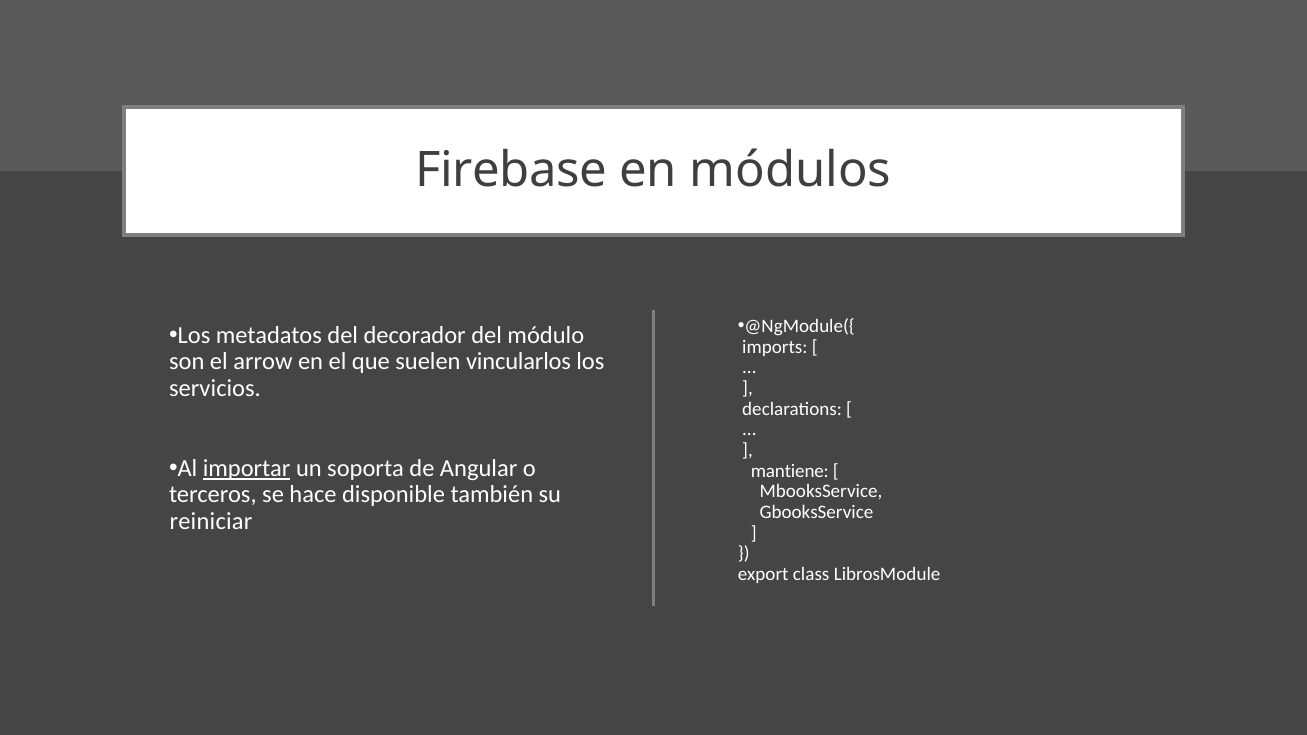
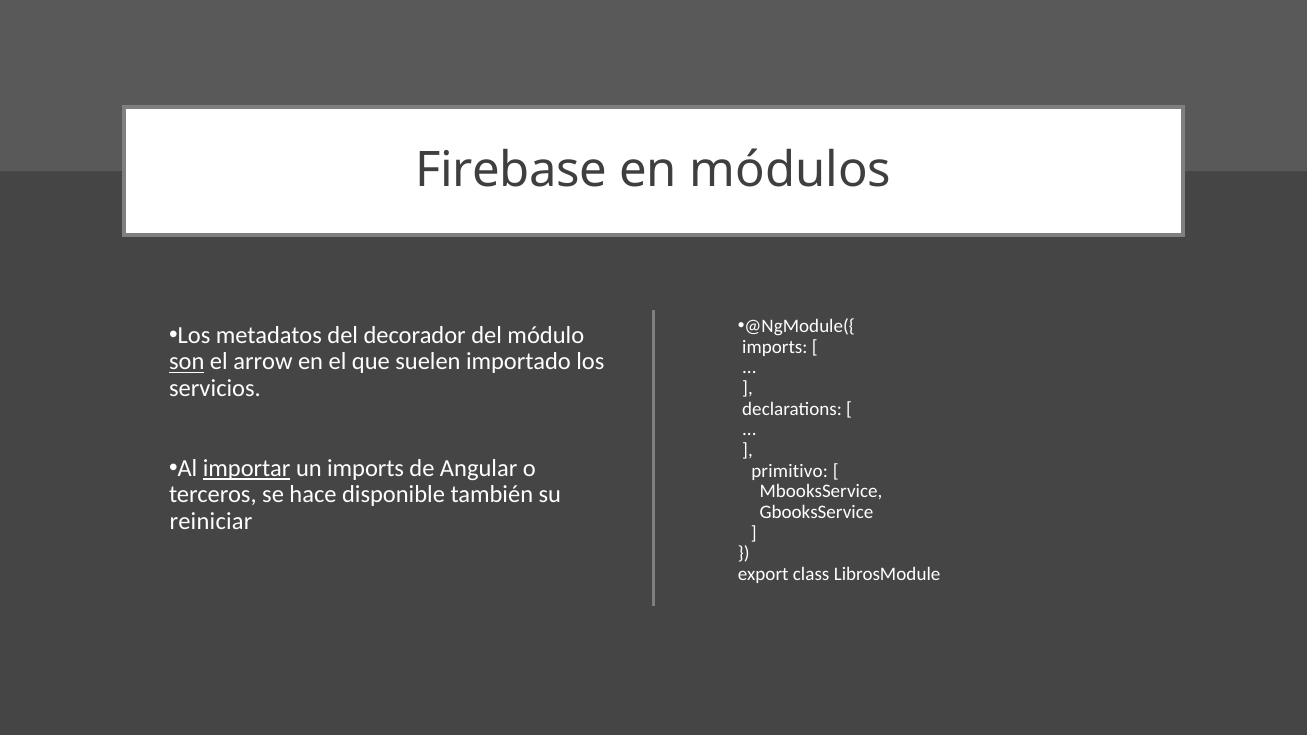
son underline: none -> present
vincularlos: vincularlos -> importado
un soporta: soporta -> imports
mantiene: mantiene -> primitivo
